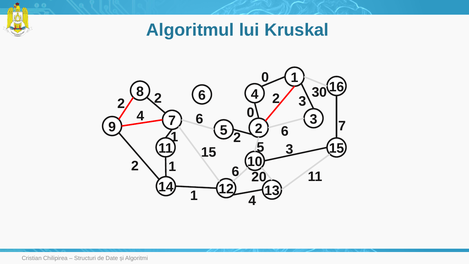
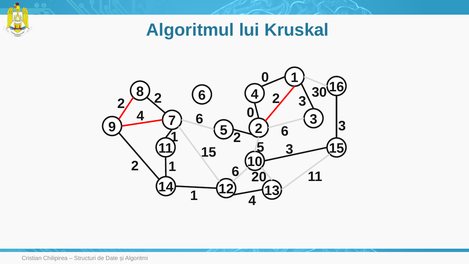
7 at (342, 126): 7 -> 3
